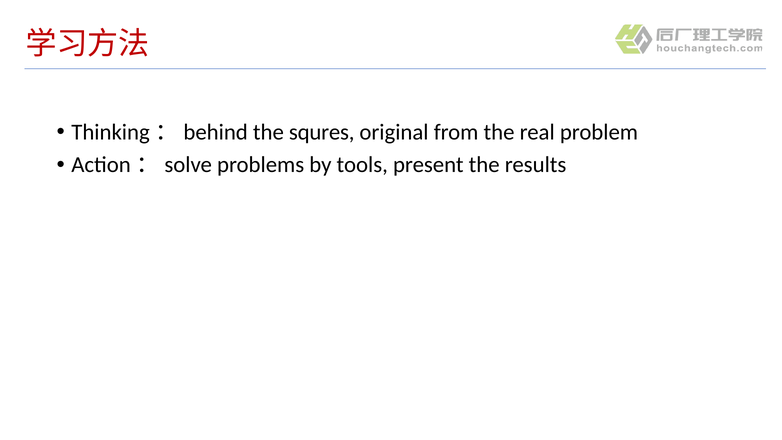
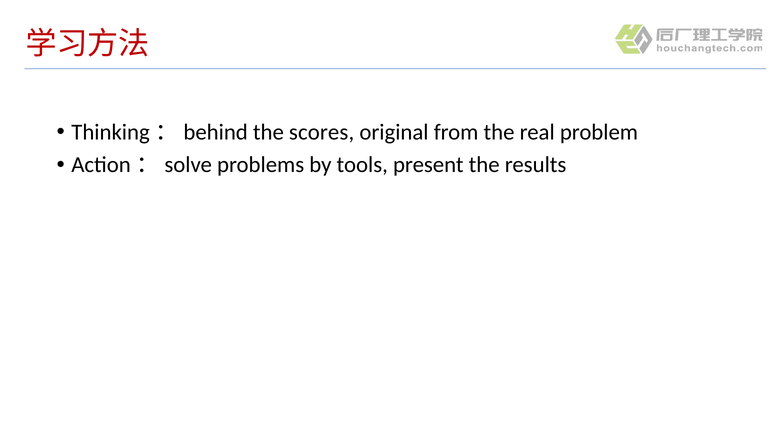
squres: squres -> scores
